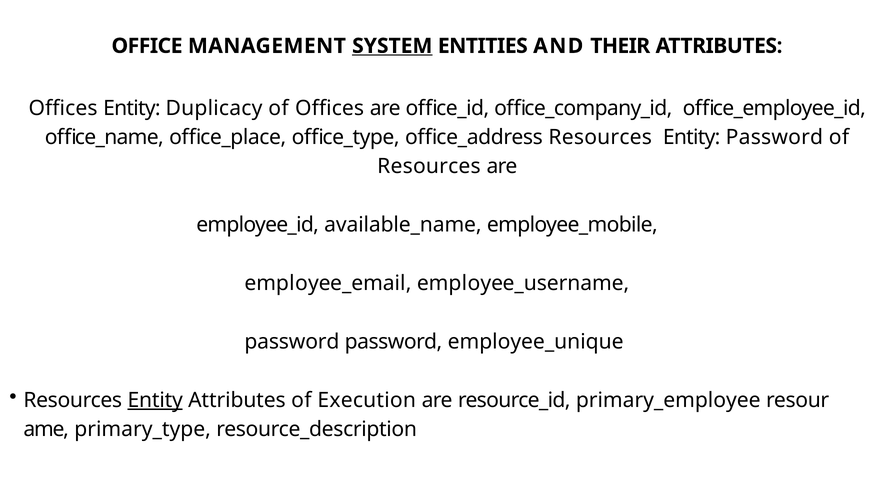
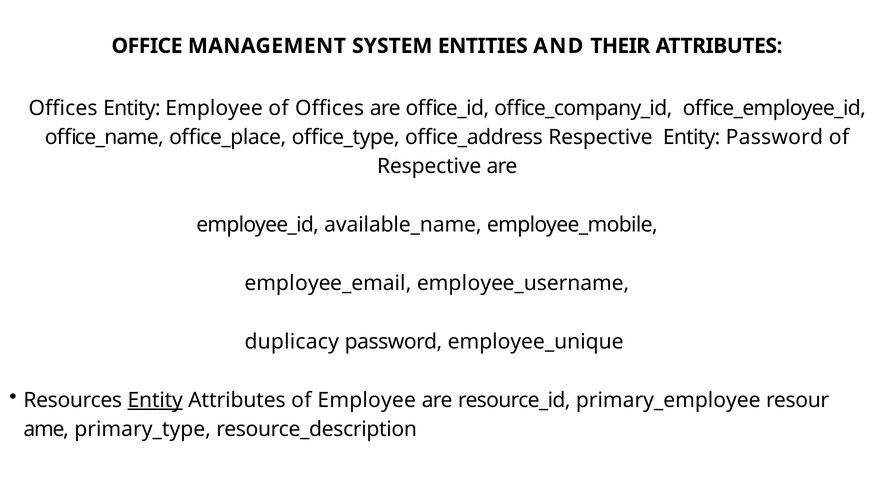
SYSTEM underline: present -> none
Entity Duplicacy: Duplicacy -> Employee
office_address Resources: Resources -> Respective
Resources at (429, 166): Resources -> Respective
password at (292, 342): password -> duplicacy
of Execution: Execution -> Employee
